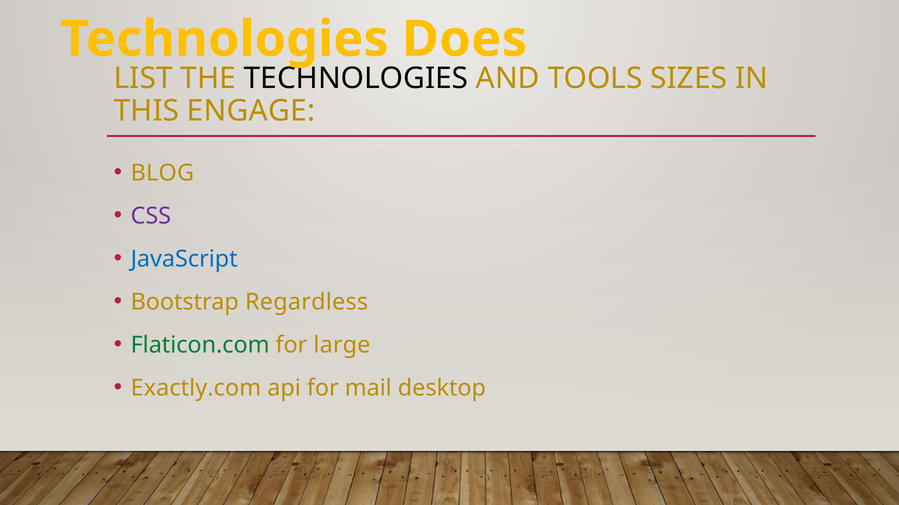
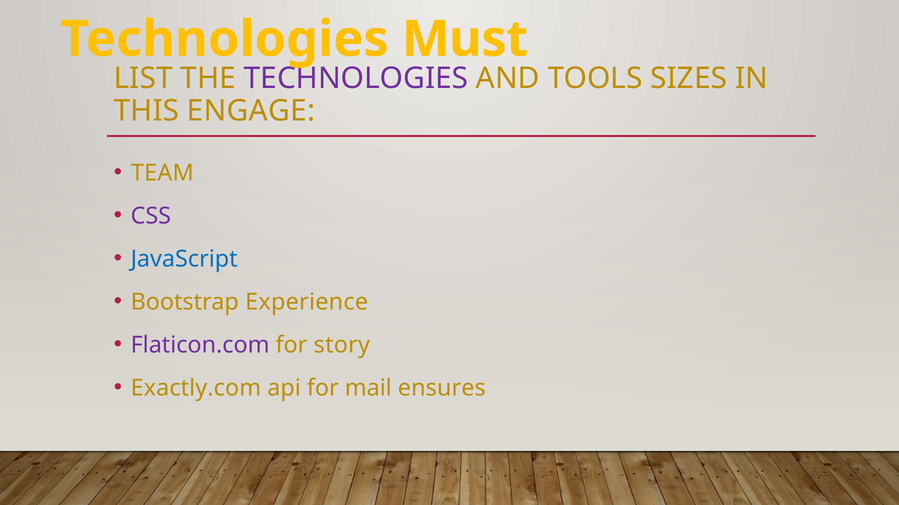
Does: Does -> Must
TECHNOLOGIES at (356, 79) colour: black -> purple
BLOG: BLOG -> TEAM
Regardless: Regardless -> Experience
Flaticon.com colour: green -> purple
large: large -> story
desktop: desktop -> ensures
